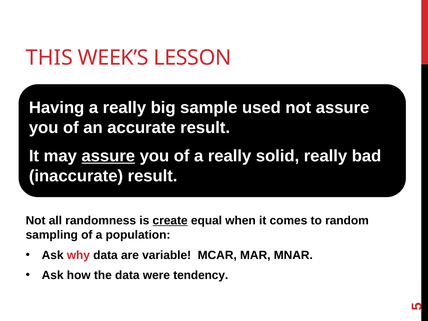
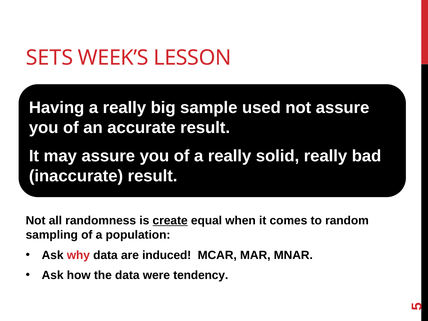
THIS: THIS -> SETS
assure at (108, 156) underline: present -> none
variable: variable -> induced
